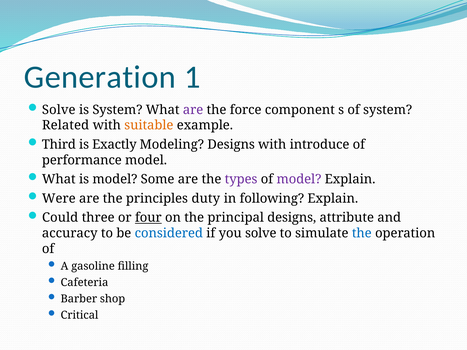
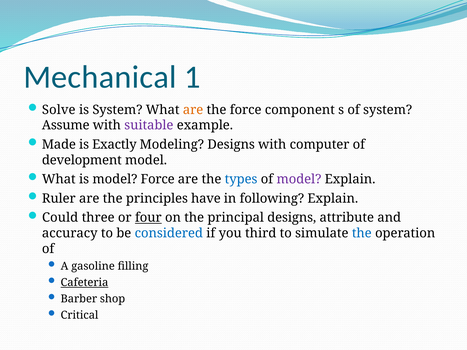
Generation: Generation -> Mechanical
are at (193, 110) colour: purple -> orange
Related: Related -> Assume
suitable colour: orange -> purple
Third: Third -> Made
introduce: introduce -> computer
performance: performance -> development
model Some: Some -> Force
types colour: purple -> blue
Were: Were -> Ruler
duty: duty -> have
you solve: solve -> third
Cafeteria underline: none -> present
